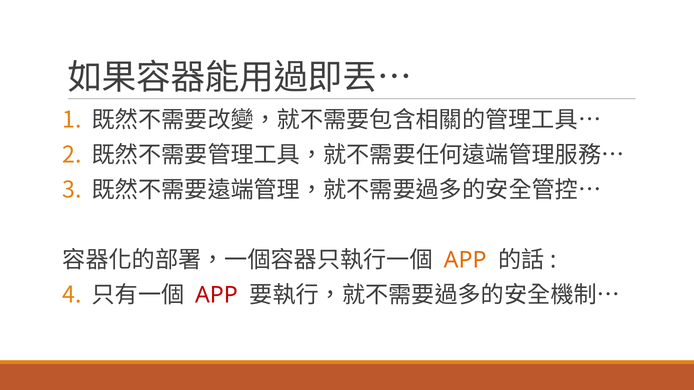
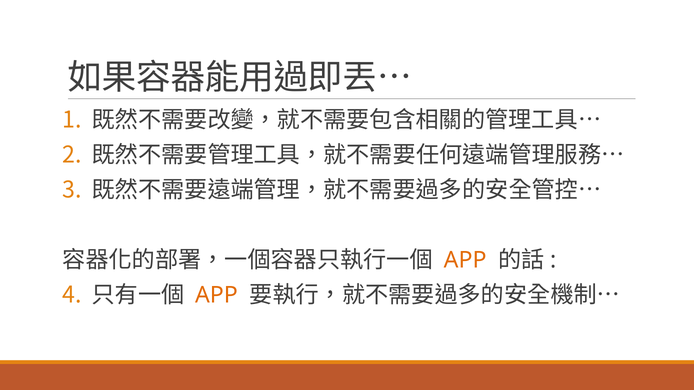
APP at (216, 296) colour: red -> orange
